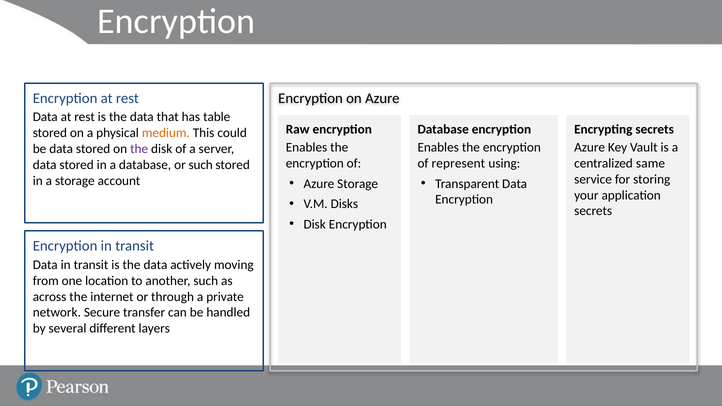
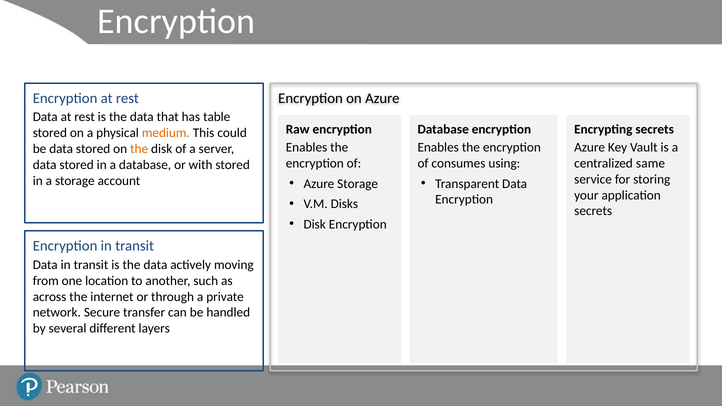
the at (139, 149) colour: purple -> orange
represent: represent -> consumes
or such: such -> with
